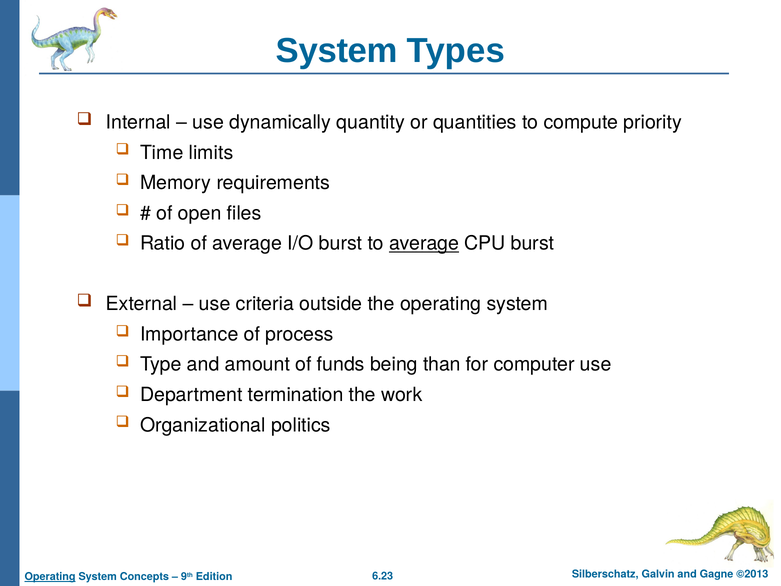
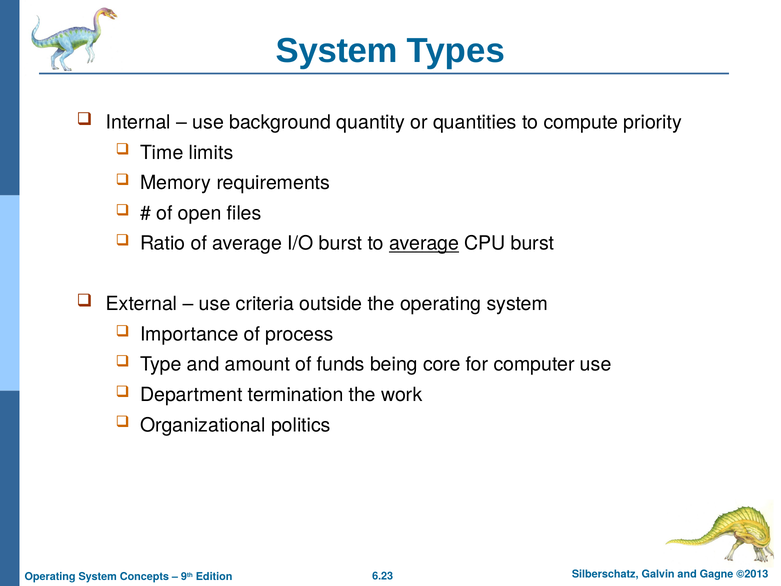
dynamically: dynamically -> background
than: than -> core
Operating at (50, 577) underline: present -> none
